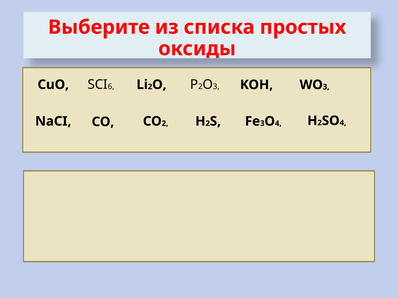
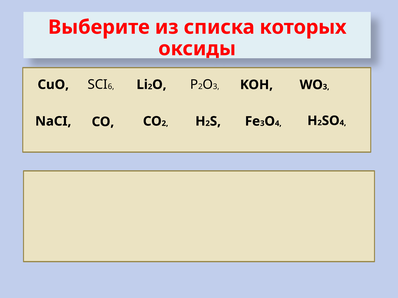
простых: простых -> которых
